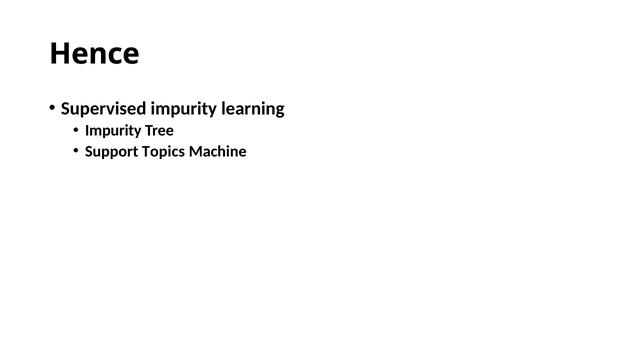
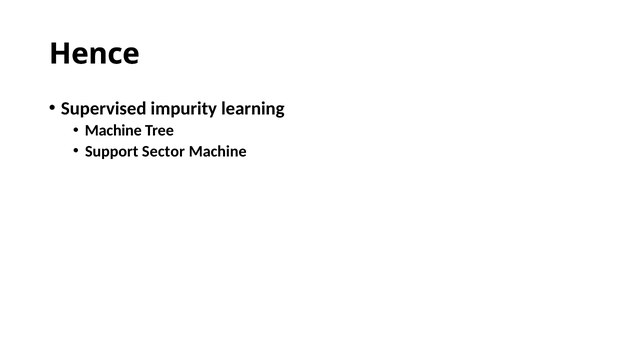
Impurity at (113, 131): Impurity -> Machine
Topics: Topics -> Sector
